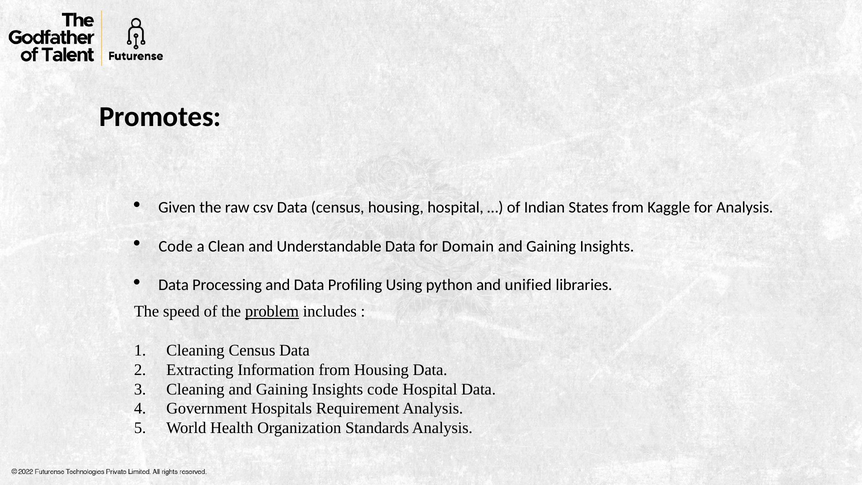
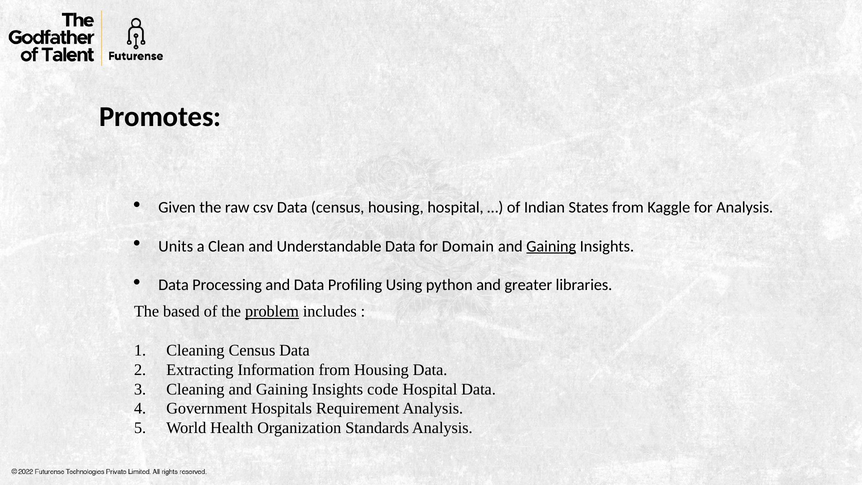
Code at (176, 246): Code -> Units
Gaining at (551, 246) underline: none -> present
unified: unified -> greater
speed: speed -> based
